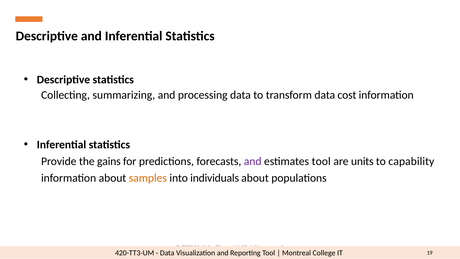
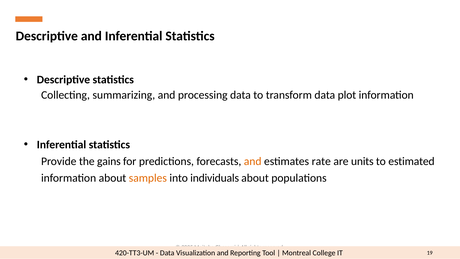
cost: cost -> plot
and at (253, 161) colour: purple -> orange
estimates tool: tool -> rate
capability: capability -> estimated
